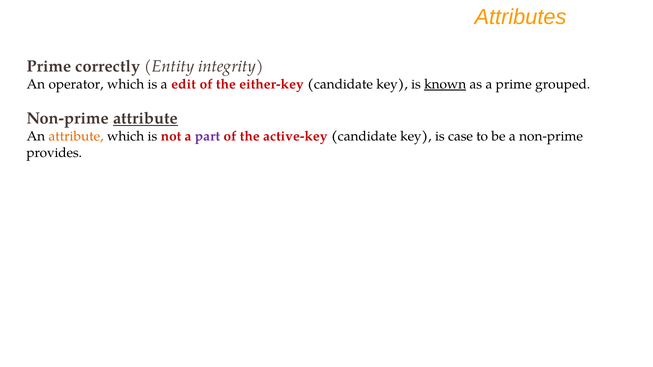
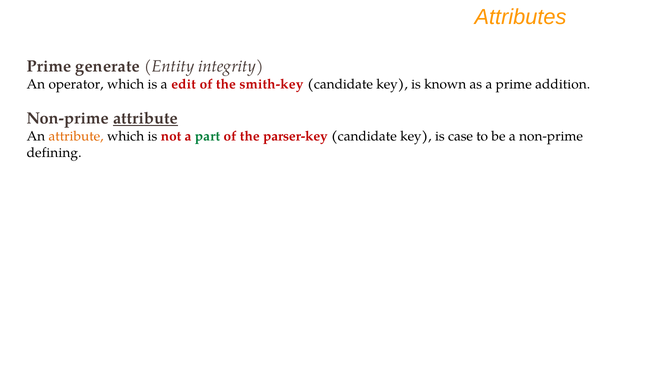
correctly: correctly -> generate
either-key: either-key -> smith-key
known underline: present -> none
grouped: grouped -> addition
part colour: purple -> green
active-key: active-key -> parser-key
provides: provides -> defining
